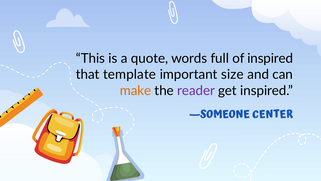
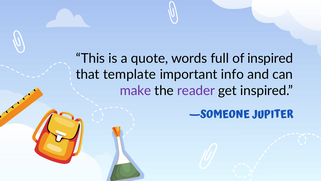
size: size -> info
make colour: orange -> purple
CENTER: CENTER -> JUPITER
